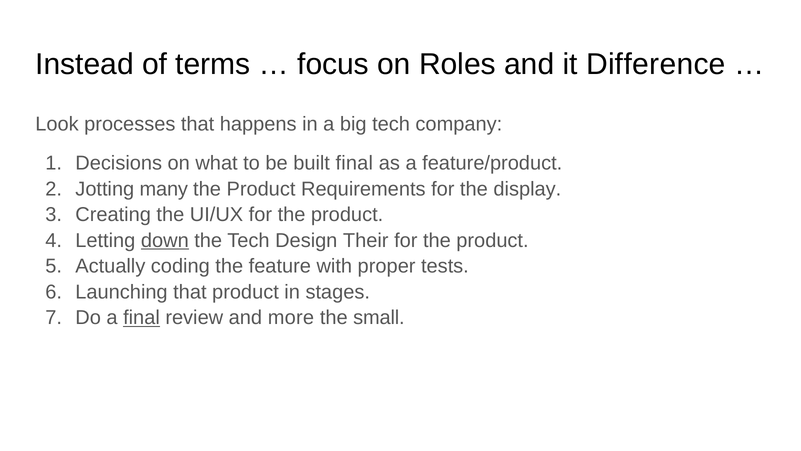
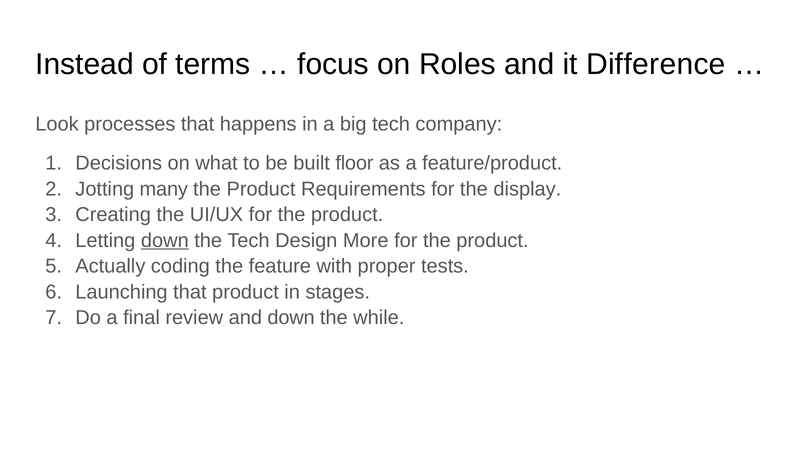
built final: final -> floor
Their: Their -> More
final at (141, 318) underline: present -> none
and more: more -> down
small: small -> while
